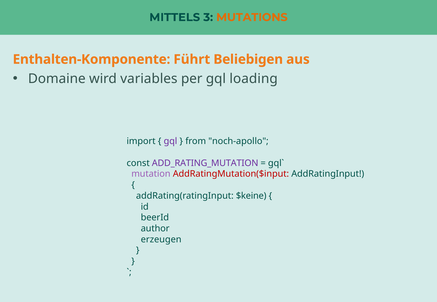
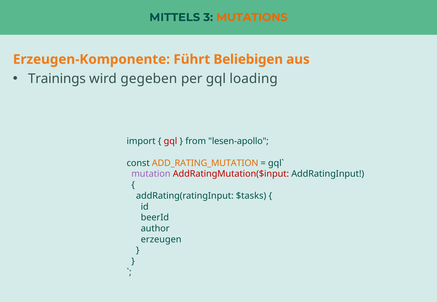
Enthalten-Komponente: Enthalten-Komponente -> Erzeugen-Komponente
Domaine: Domaine -> Trainings
variables: variables -> gegeben
gql at (170, 142) colour: purple -> red
noch-apollo: noch-apollo -> lesen-apollo
ADD_RATING_MUTATION colour: purple -> orange
$keine: $keine -> $tasks
